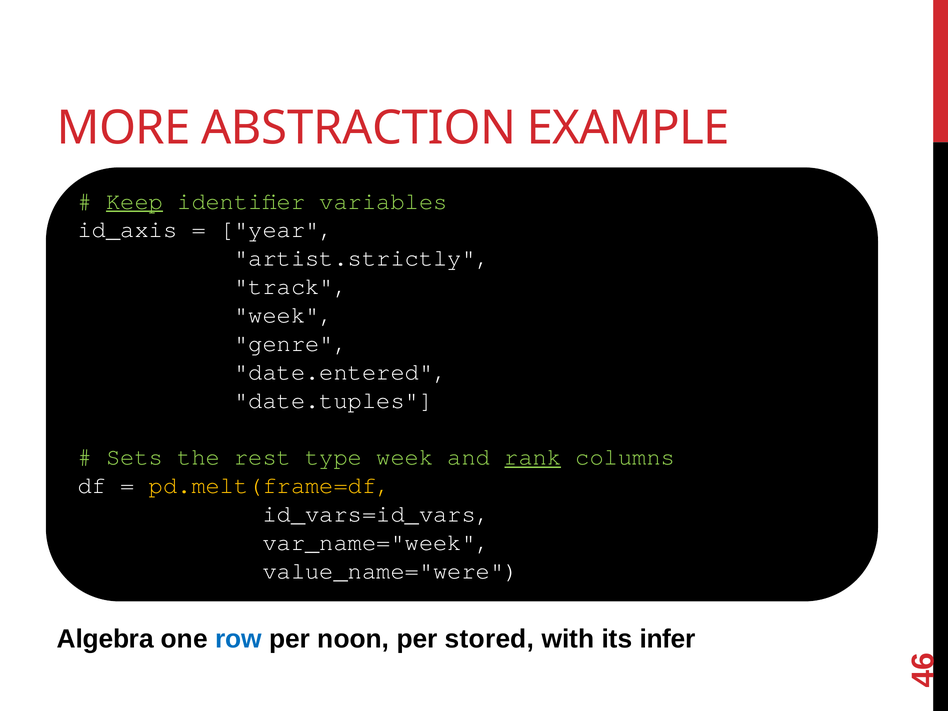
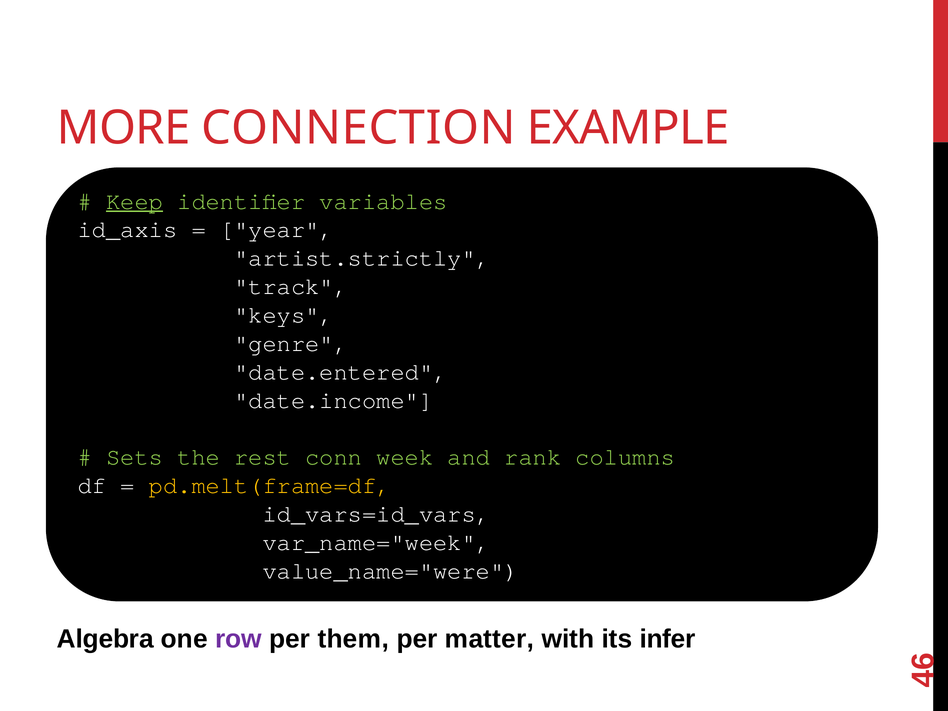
ABSTRACTION: ABSTRACTION -> CONNECTION
week at (284, 315): week -> keys
date.tuples: date.tuples -> date.income
type: type -> conn
rank underline: present -> none
row colour: blue -> purple
noon: noon -> them
stored: stored -> matter
